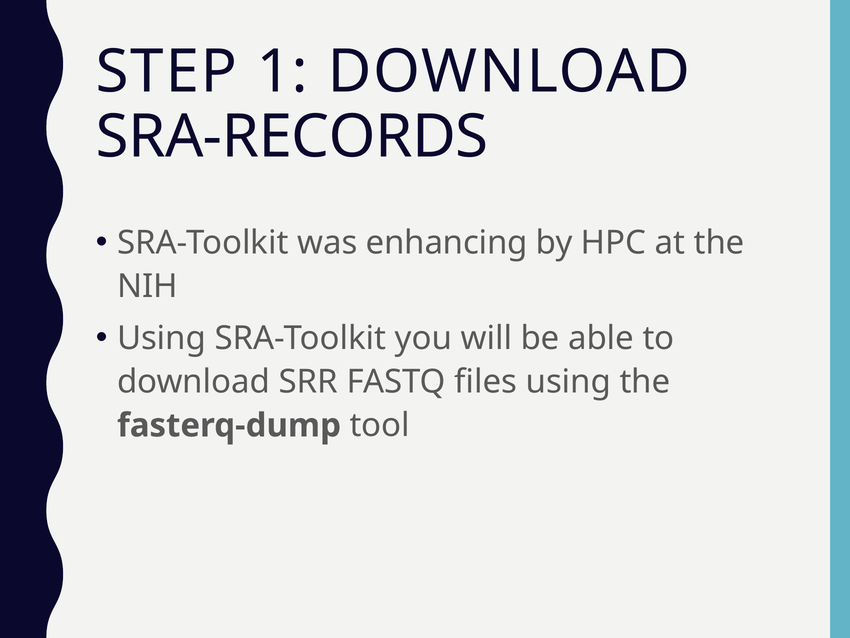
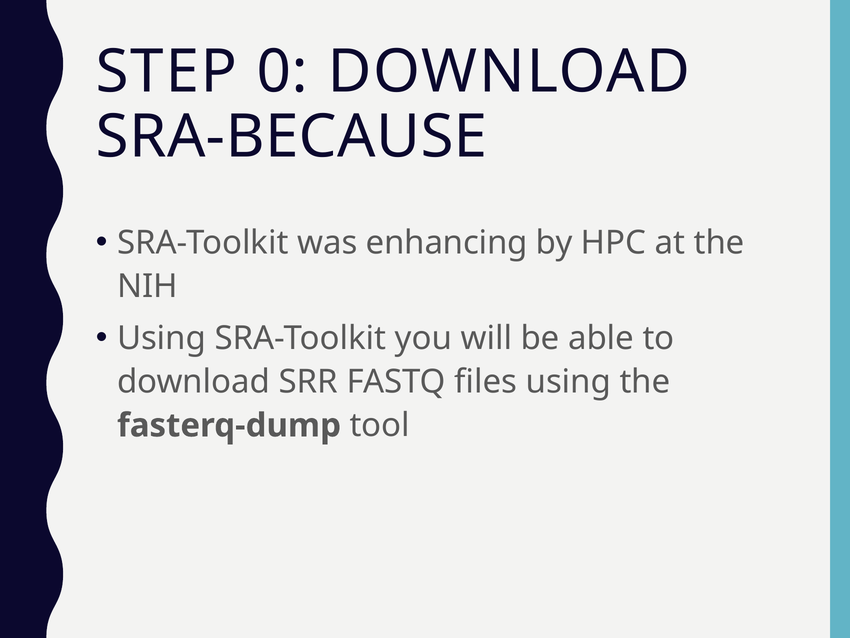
1: 1 -> 0
SRA-RECORDS: SRA-RECORDS -> SRA-BECAUSE
